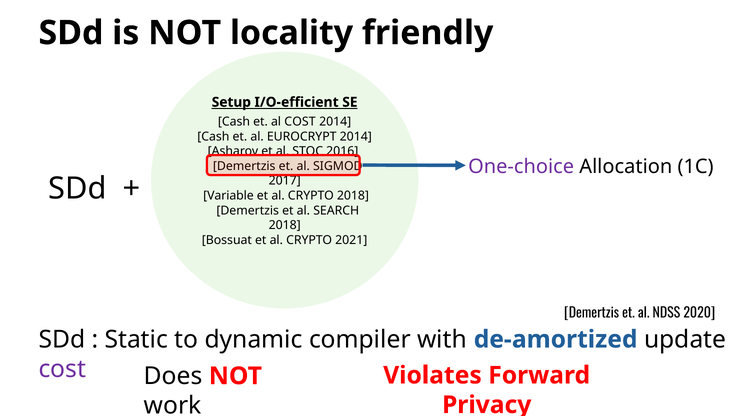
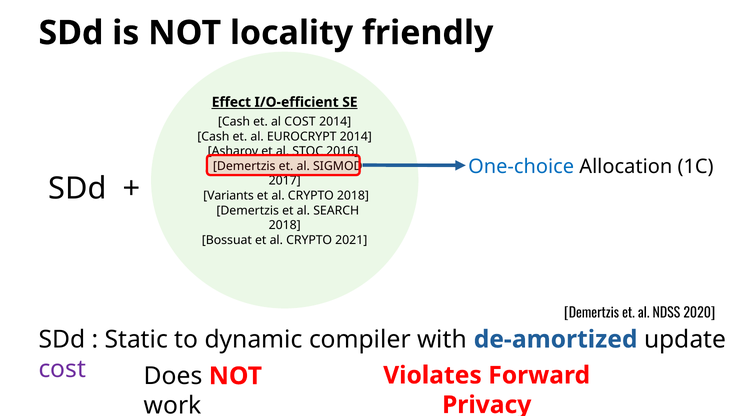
Setup: Setup -> Effect
One-choice colour: purple -> blue
Variable: Variable -> Variants
